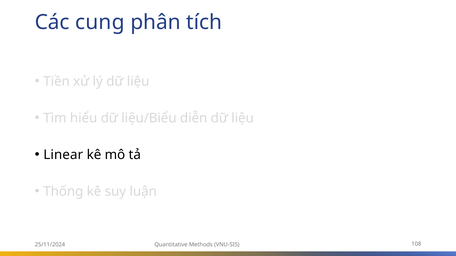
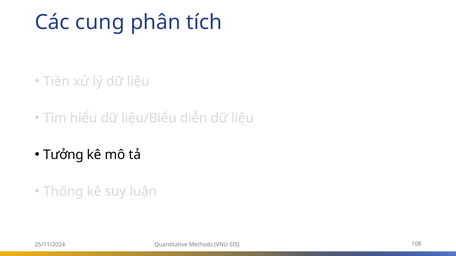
Linear: Linear -> Tưởng
